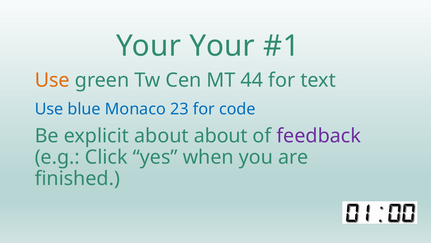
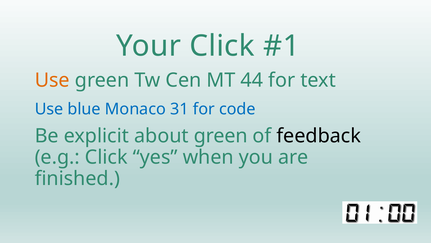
Your Your: Your -> Click
23: 23 -> 31
about about: about -> green
feedback colour: purple -> black
